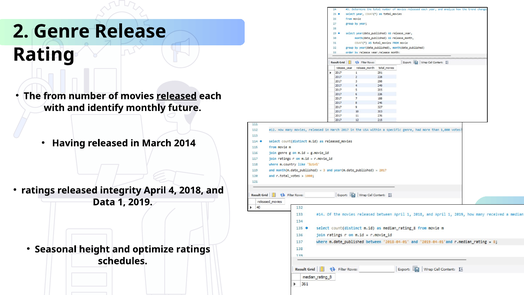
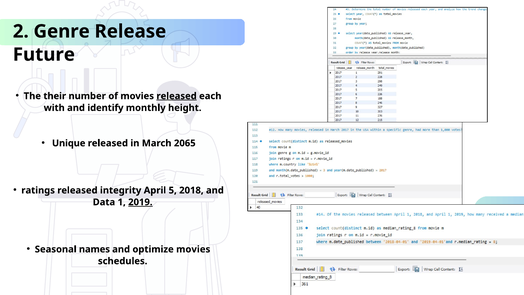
Rating: Rating -> Future
from: from -> their
future: future -> height
Having: Having -> Unique
2014: 2014 -> 2065
4: 4 -> 5
2019 underline: none -> present
height: height -> names
optimize ratings: ratings -> movies
